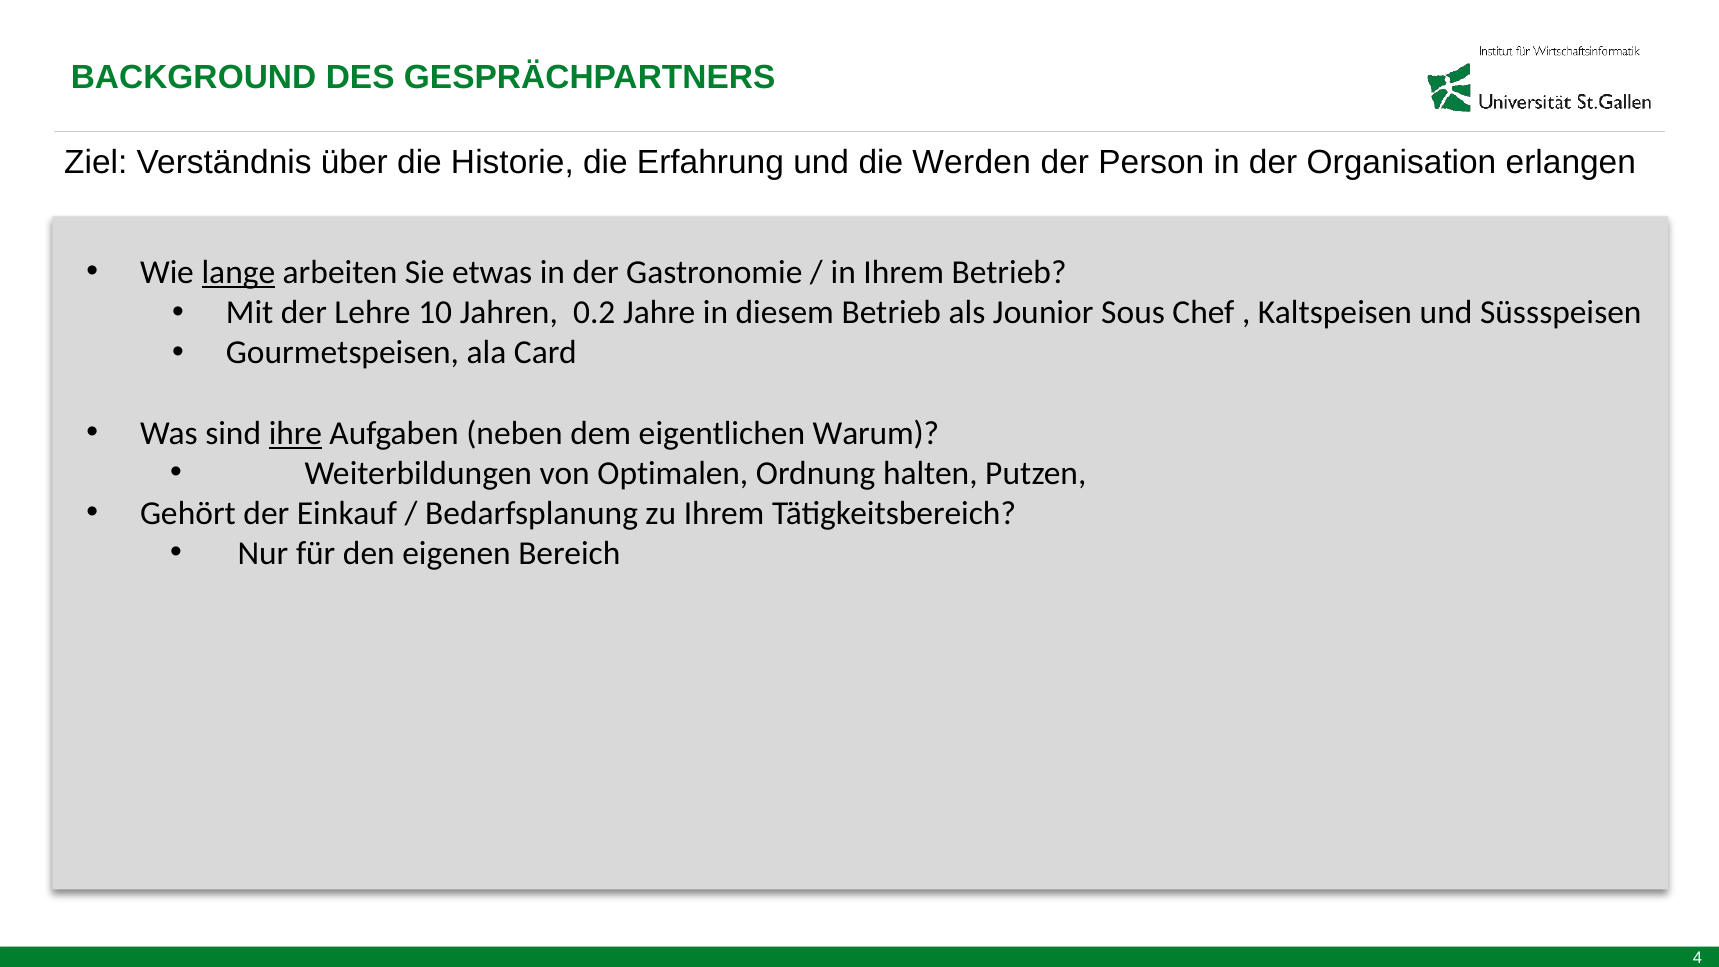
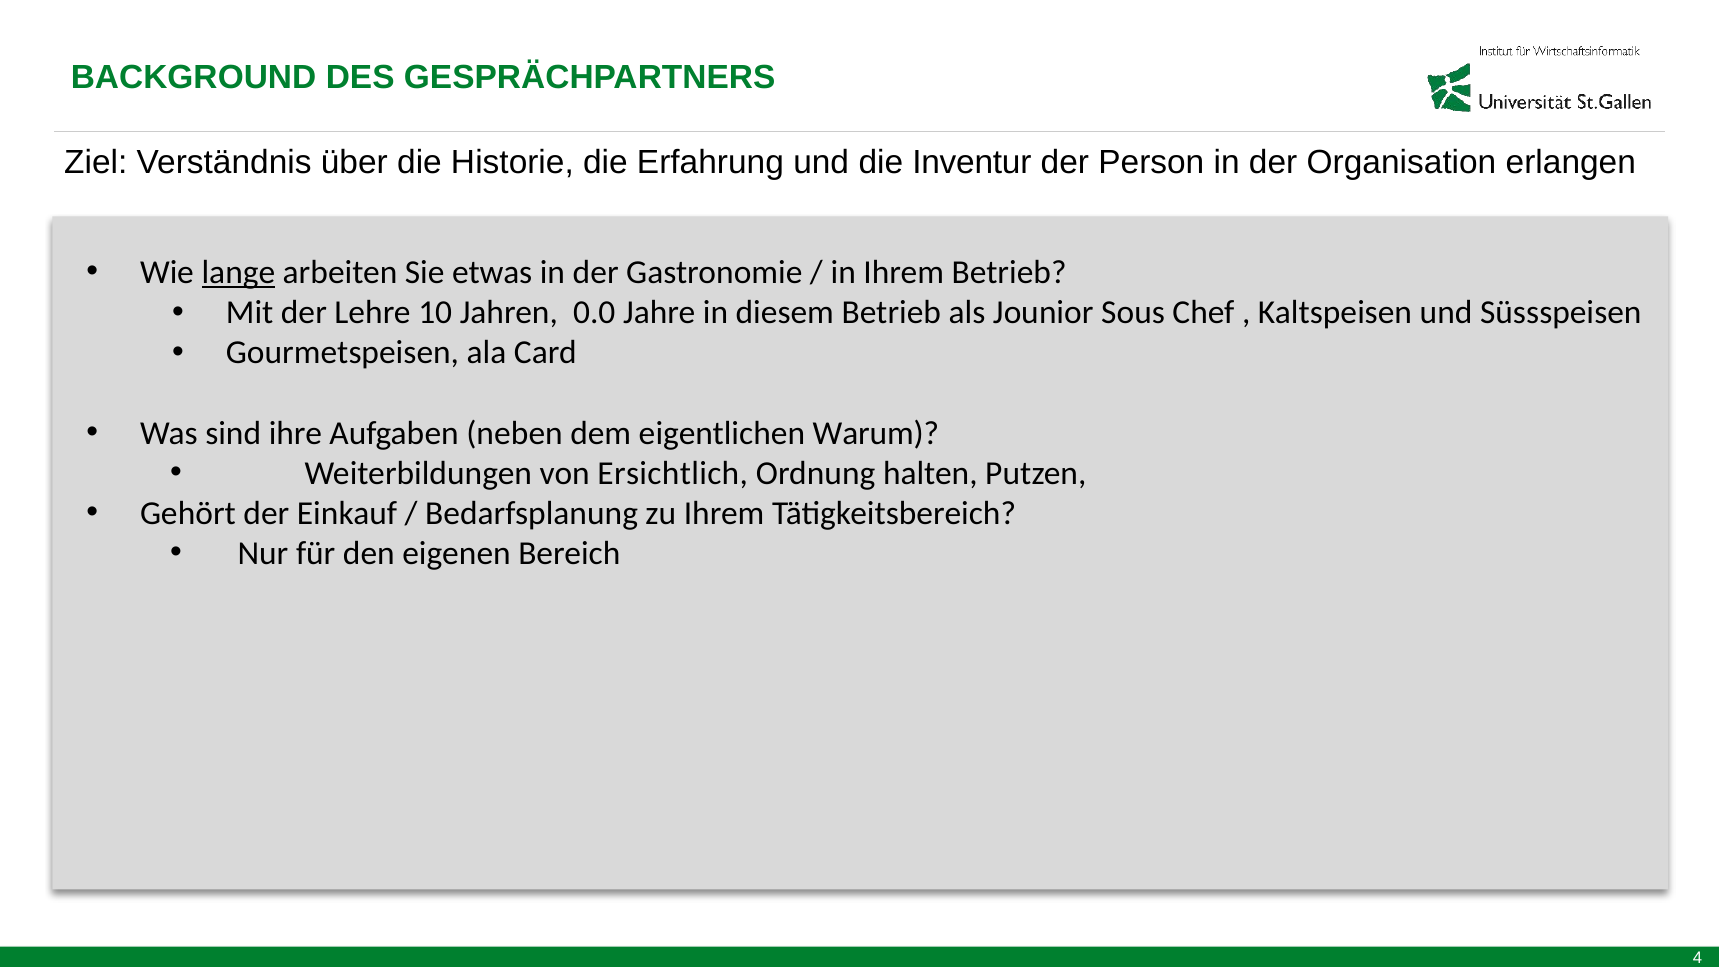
Werden: Werden -> Inventur
0.2: 0.2 -> 0.0
ihre underline: present -> none
Optimalen: Optimalen -> Ersichtlich
